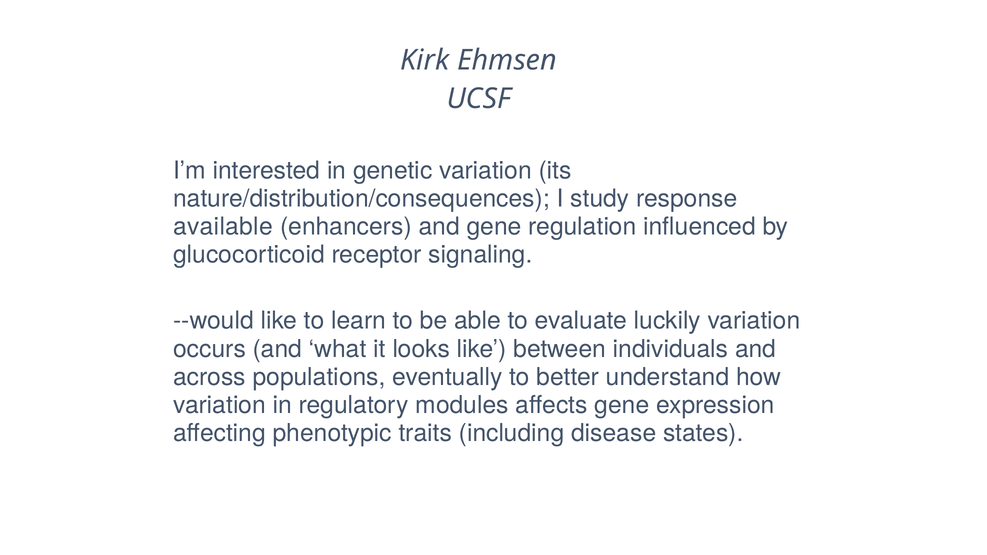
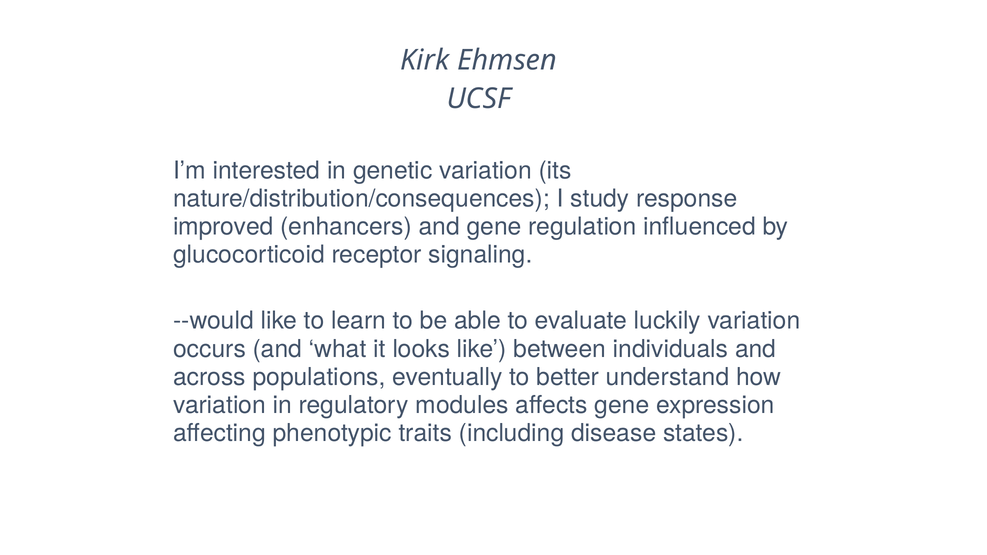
available: available -> improved
